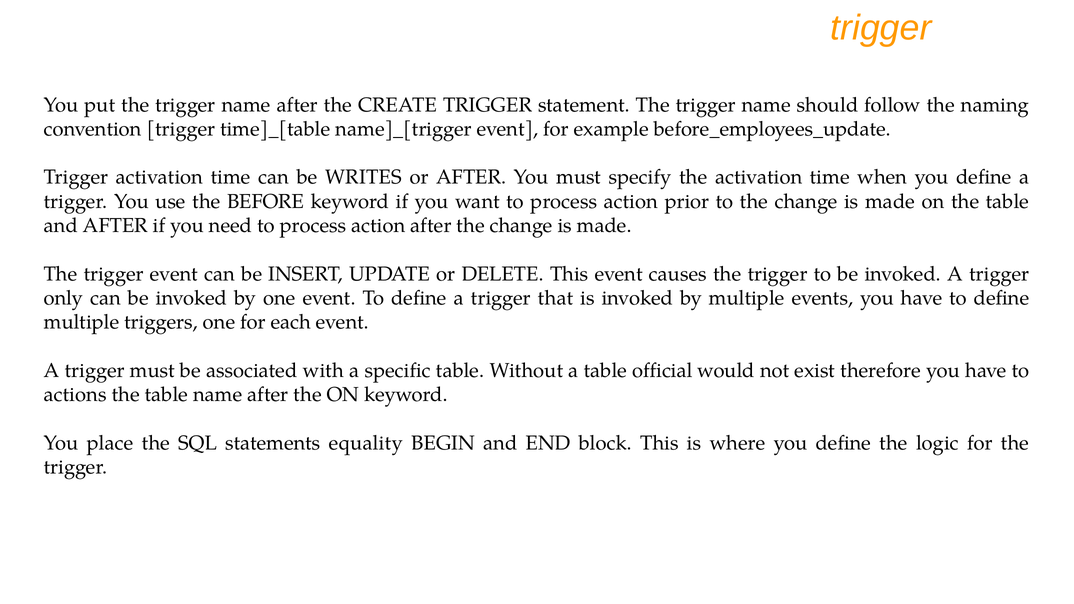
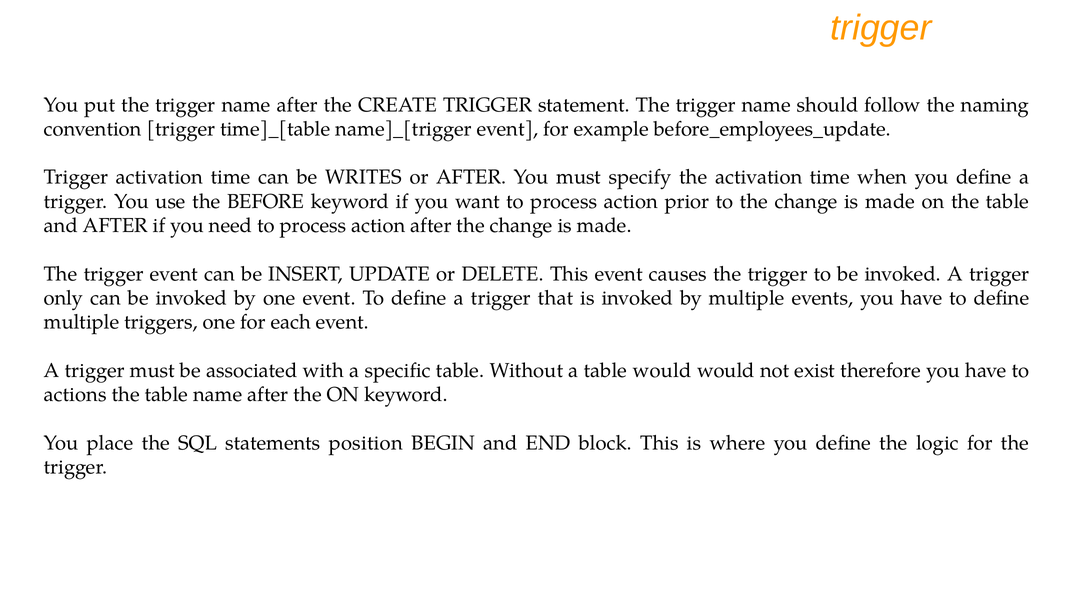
table official: official -> would
equality: equality -> position
